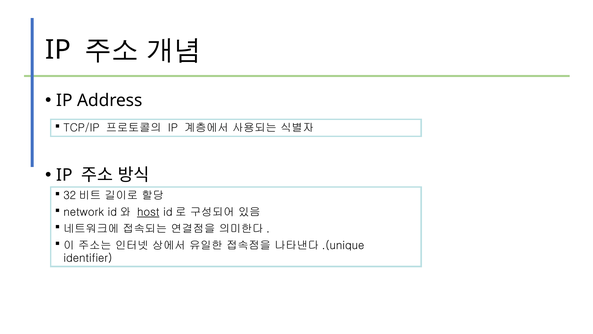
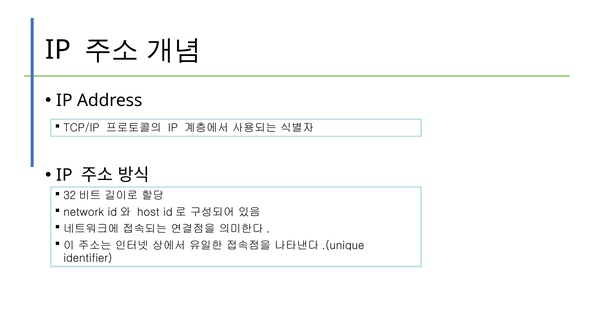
host underline: present -> none
